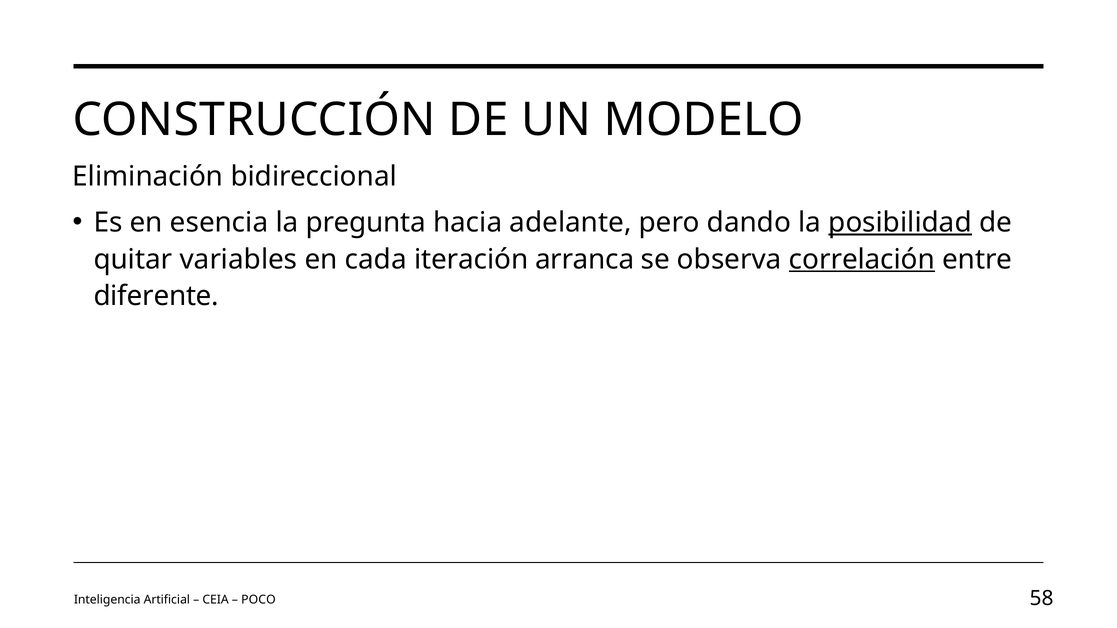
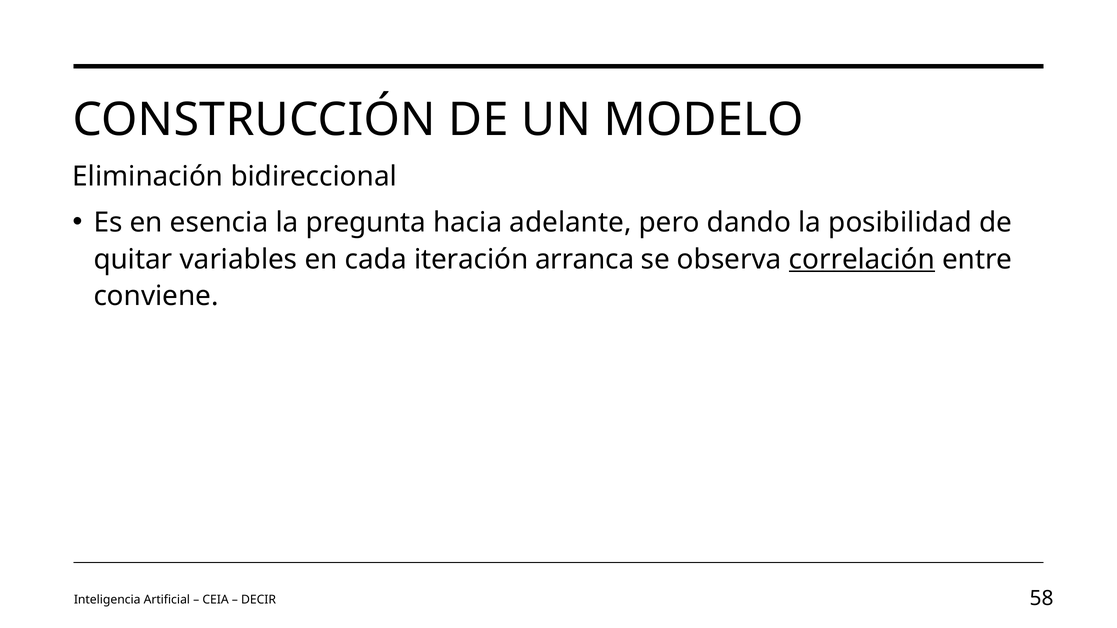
posibilidad underline: present -> none
diferente: diferente -> conviene
POCO: POCO -> DECIR
